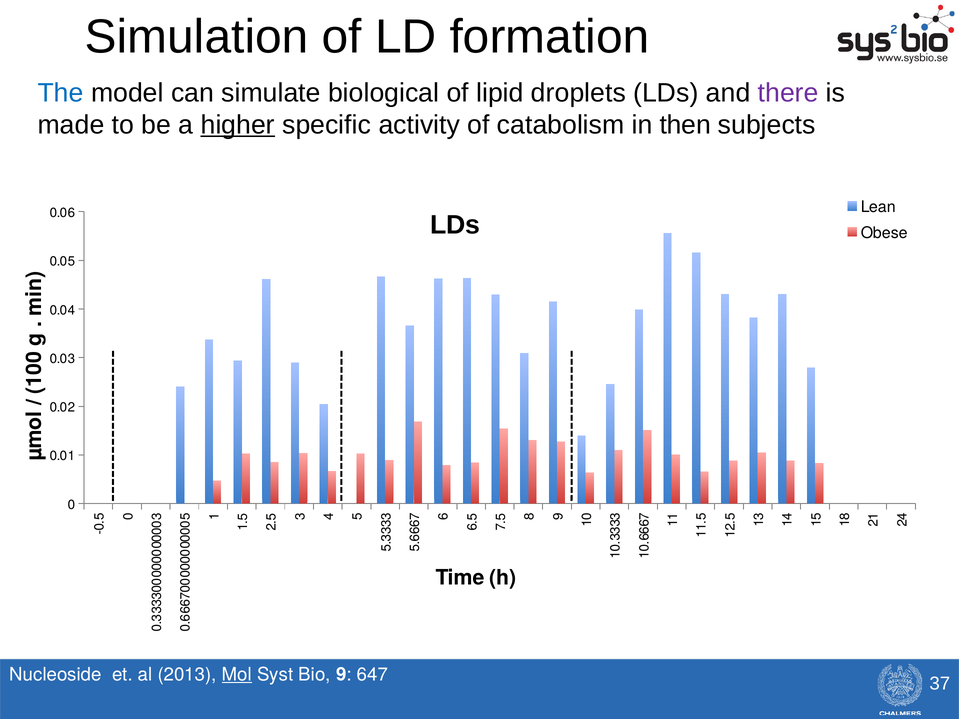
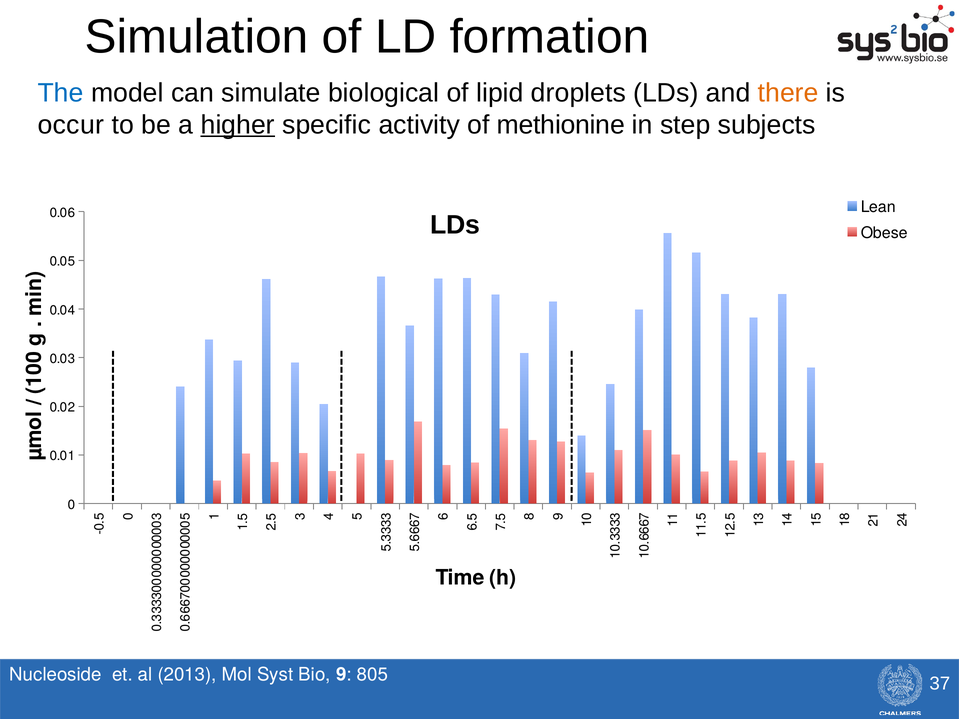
there colour: purple -> orange
made: made -> occur
catabolism: catabolism -> methionine
then: then -> step
Mol underline: present -> none
647: 647 -> 805
